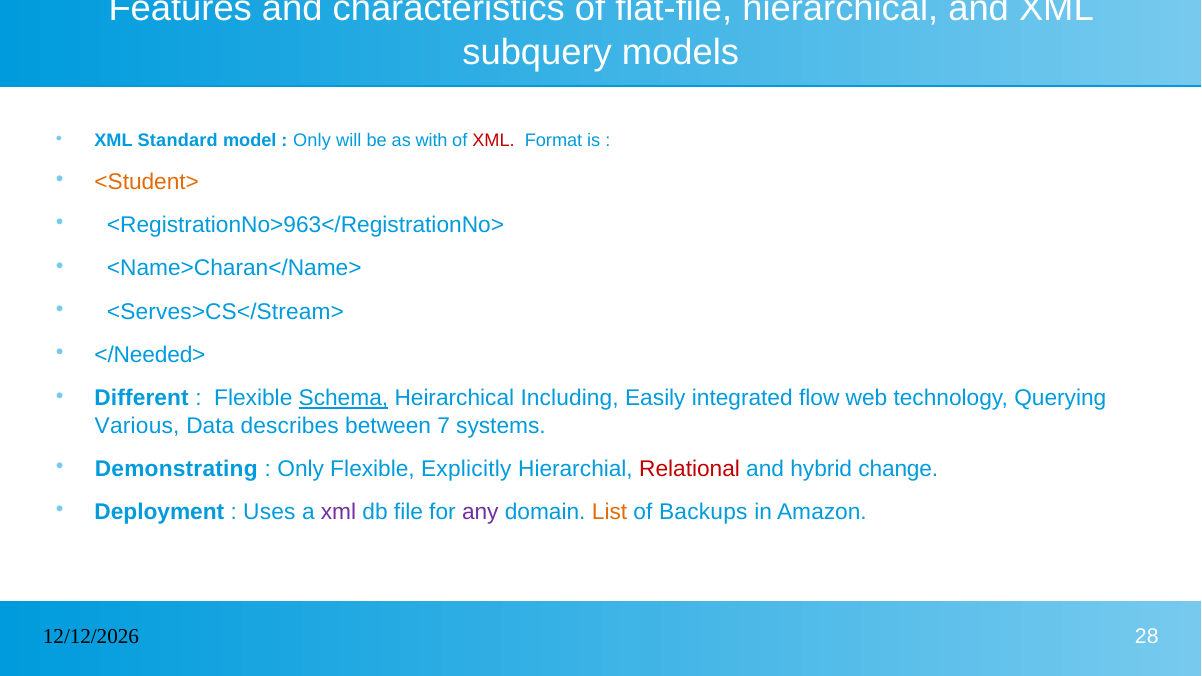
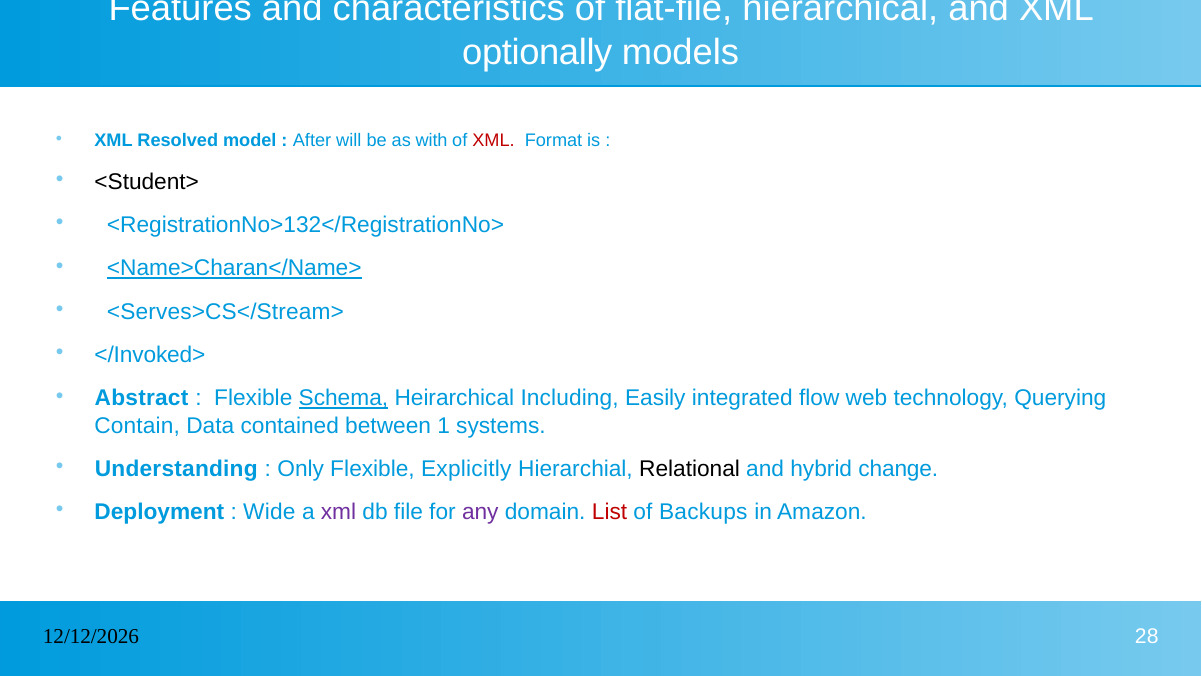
subquery: subquery -> optionally
Standard: Standard -> Resolved
Only at (312, 141): Only -> After
<Student> colour: orange -> black
<RegistrationNo>963</RegistrationNo>: <RegistrationNo>963</RegistrationNo> -> <RegistrationNo>132</RegistrationNo>
<Name>Charan</Name> underline: none -> present
</Needed>: </Needed> -> </Invoked>
Different: Different -> Abstract
Various: Various -> Contain
describes: describes -> contained
7: 7 -> 1
Demonstrating: Demonstrating -> Understanding
Relational colour: red -> black
Uses: Uses -> Wide
List colour: orange -> red
